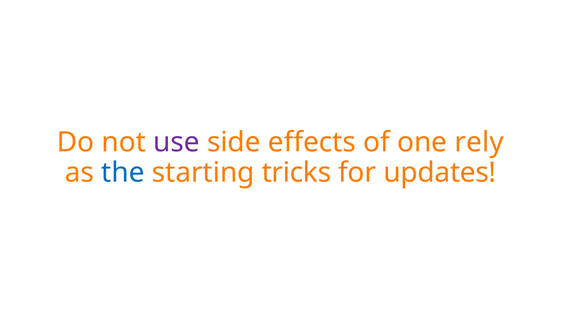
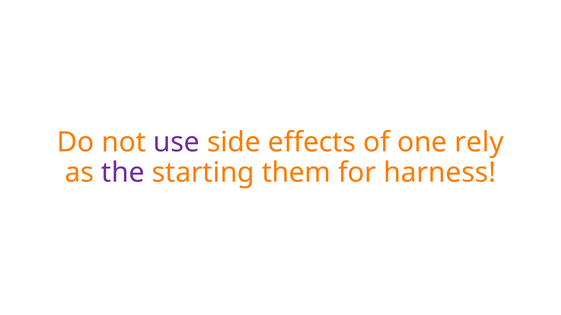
the colour: blue -> purple
tricks: tricks -> them
updates: updates -> harness
